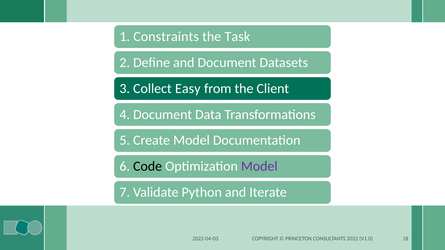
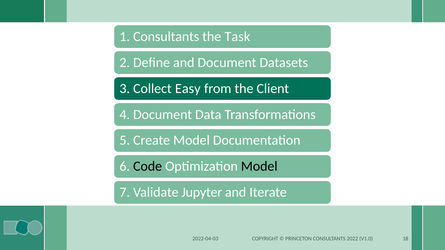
1 Constraints: Constraints -> Consultants
Model at (259, 167) colour: purple -> black
Python: Python -> Jupyter
